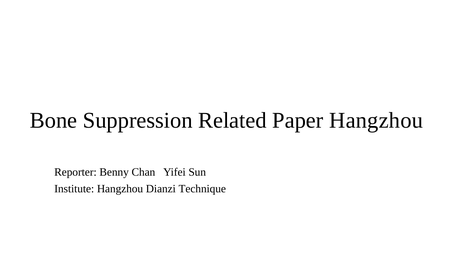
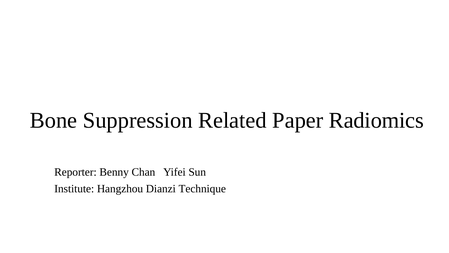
Paper Hangzhou: Hangzhou -> Radiomics
